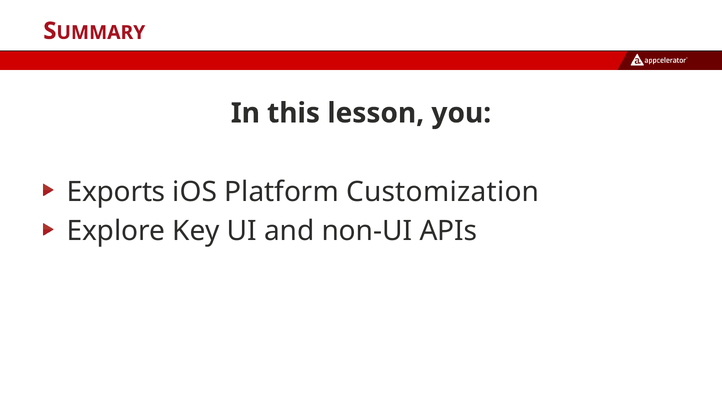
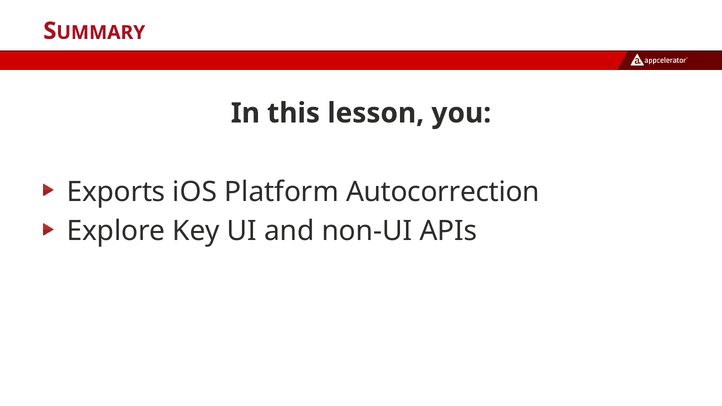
Customization: Customization -> Autocorrection
